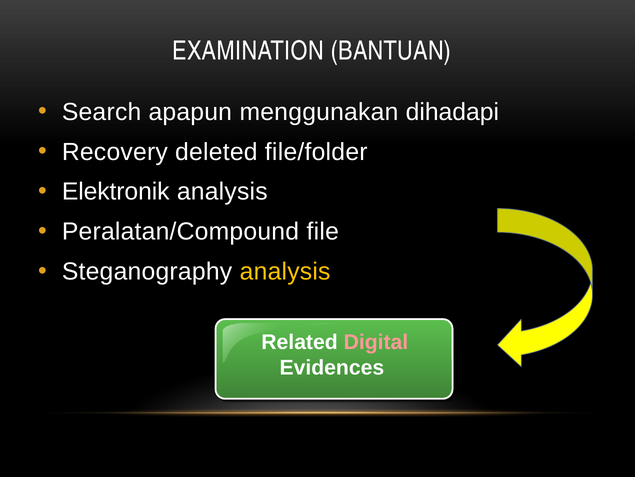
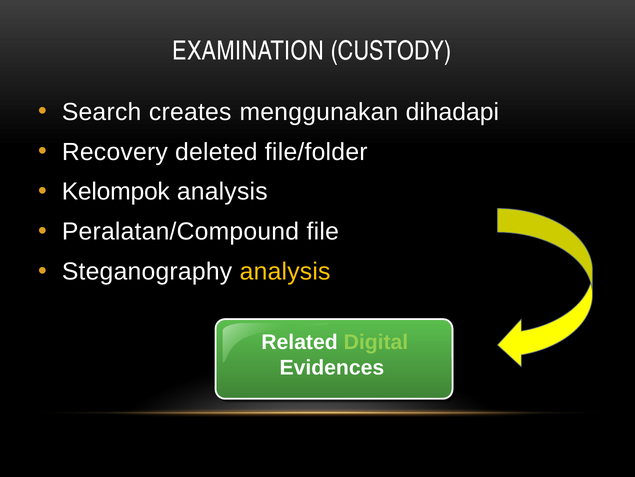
BANTUAN: BANTUAN -> CUSTODY
apapun: apapun -> creates
Elektronik: Elektronik -> Kelompok
Digital colour: pink -> light green
